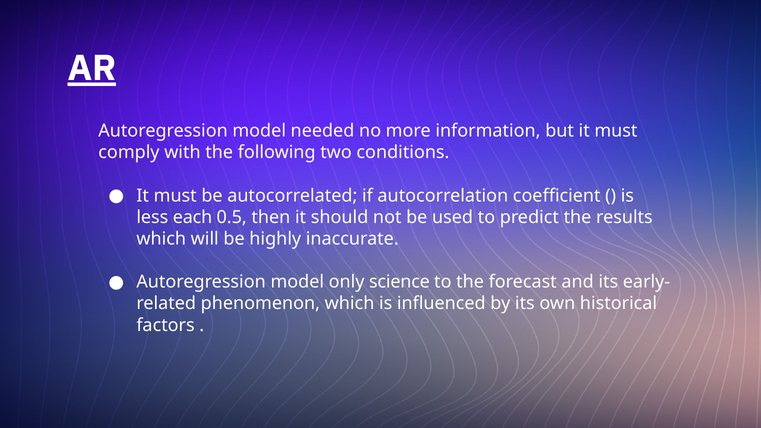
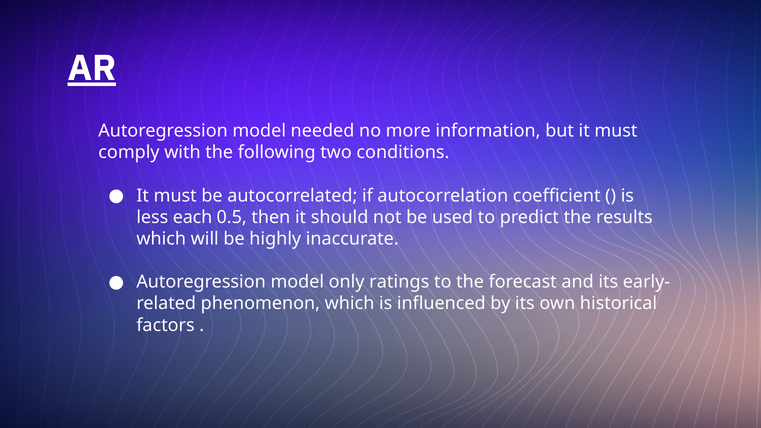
science: science -> ratings
